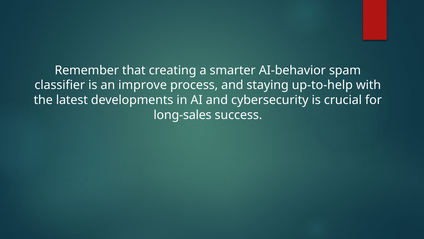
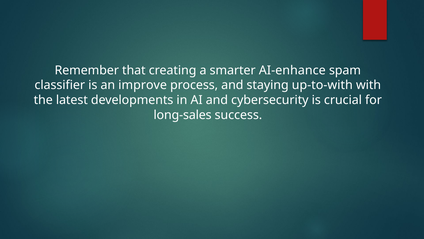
AI-behavior: AI-behavior -> AI-enhance
up-to-help: up-to-help -> up-to-with
